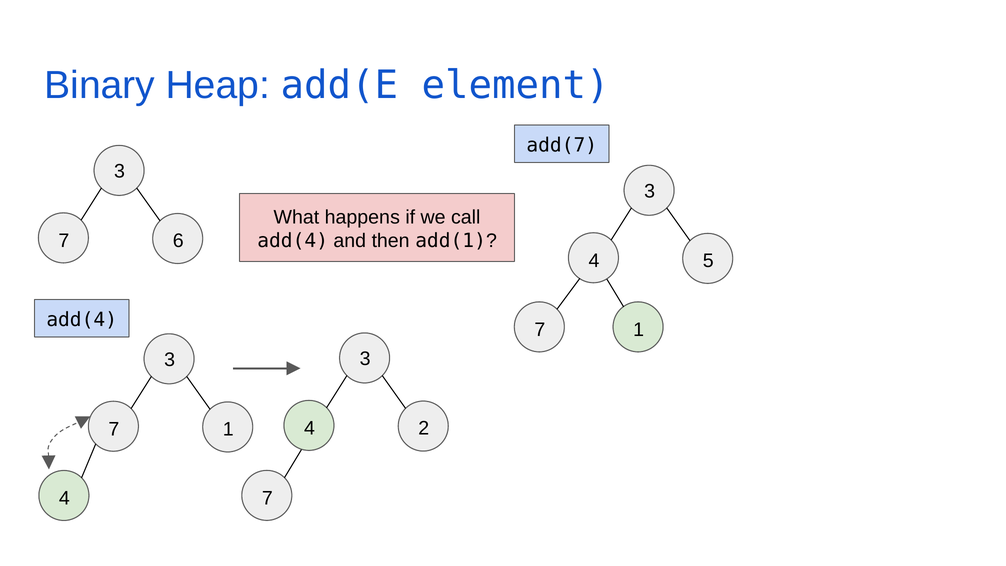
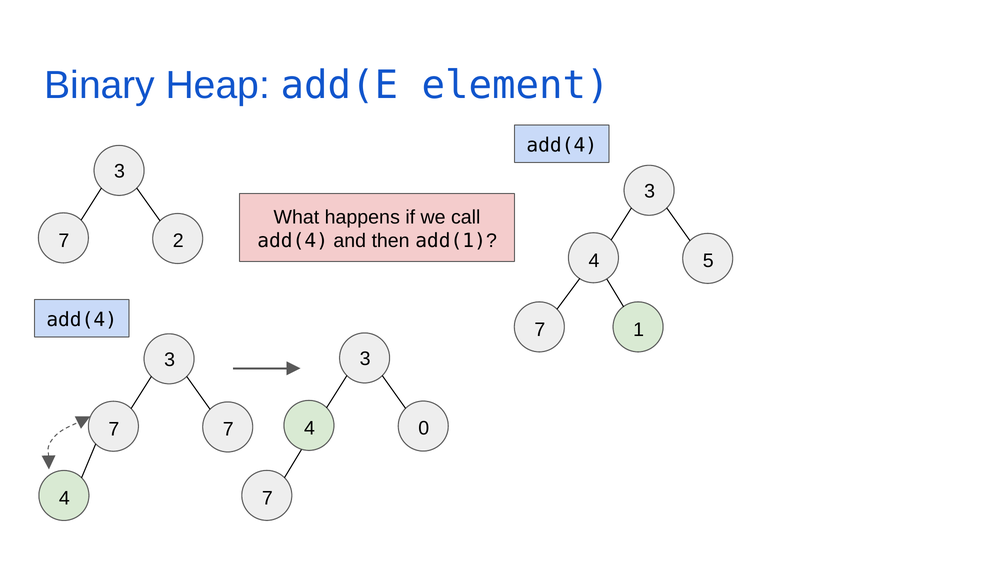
add(7 at (562, 145): add(7 -> add(4
6: 6 -> 2
2: 2 -> 0
1 at (228, 429): 1 -> 7
